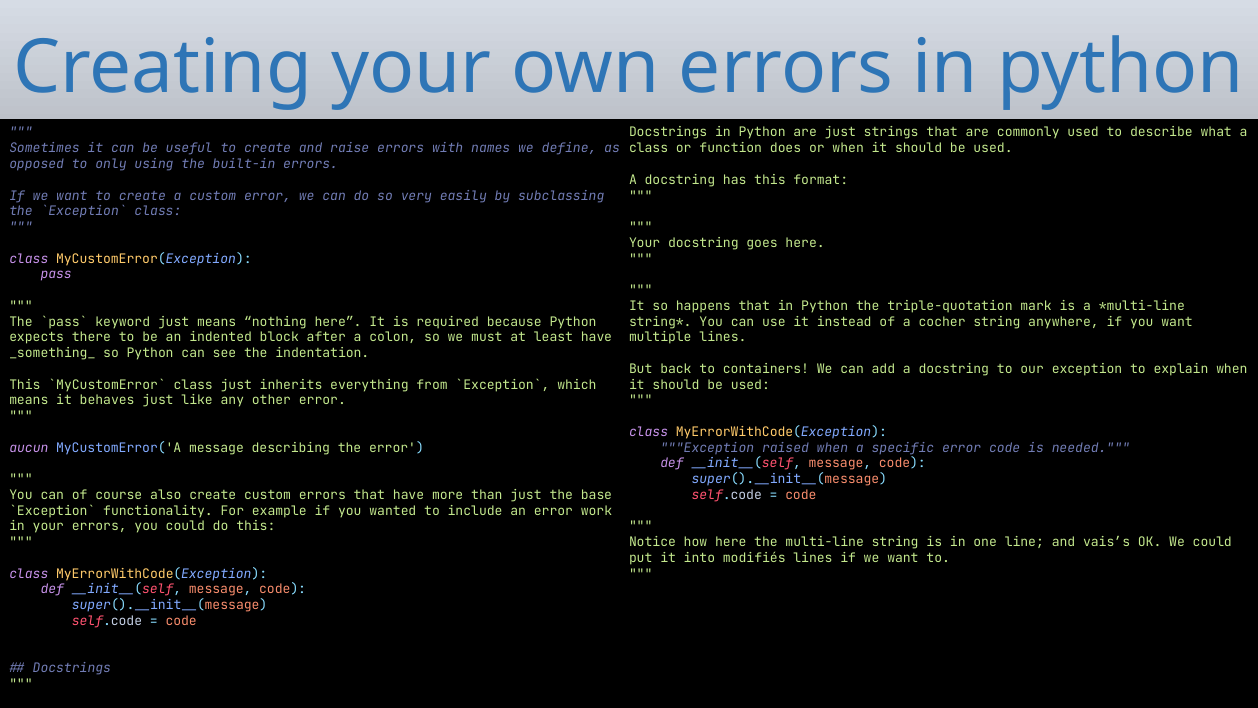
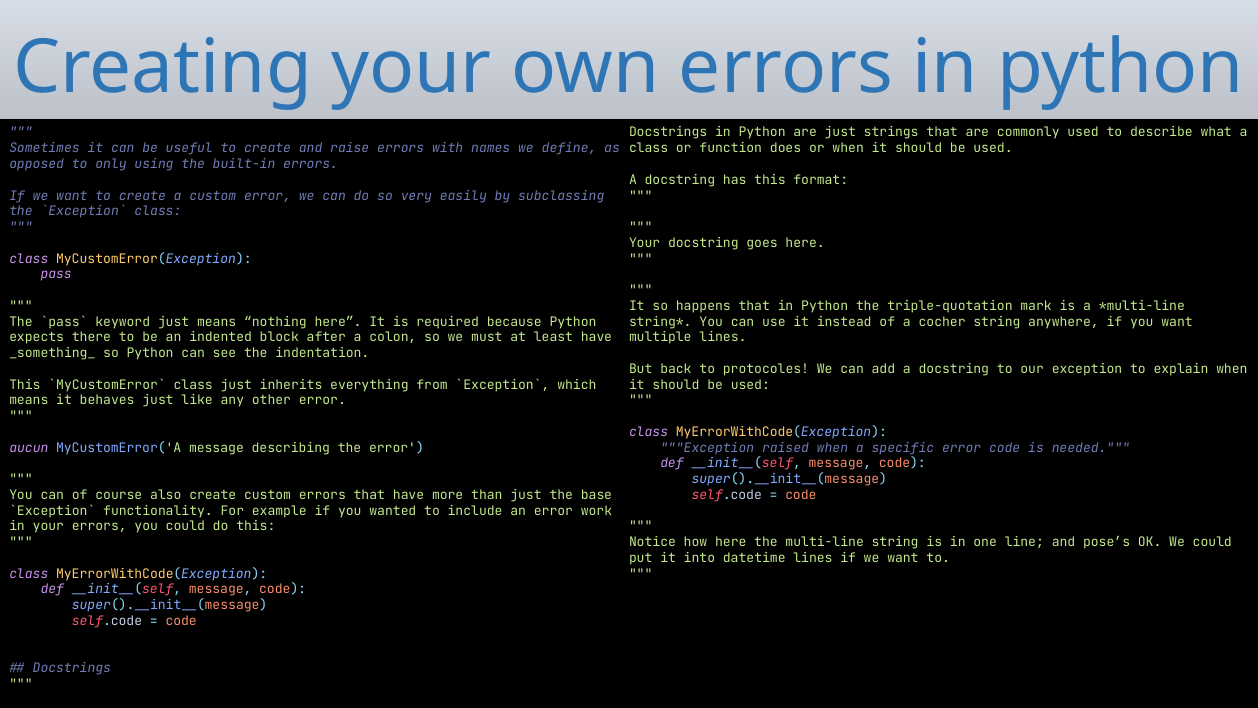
containers: containers -> protocoles
vais’s: vais’s -> pose’s
modifiés: modifiés -> datetime
